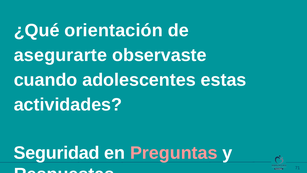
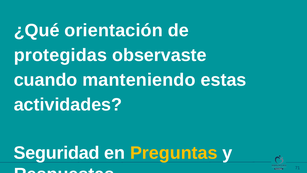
asegurarte: asegurarte -> protegidas
adolescentes: adolescentes -> manteniendo
Preguntas colour: pink -> yellow
